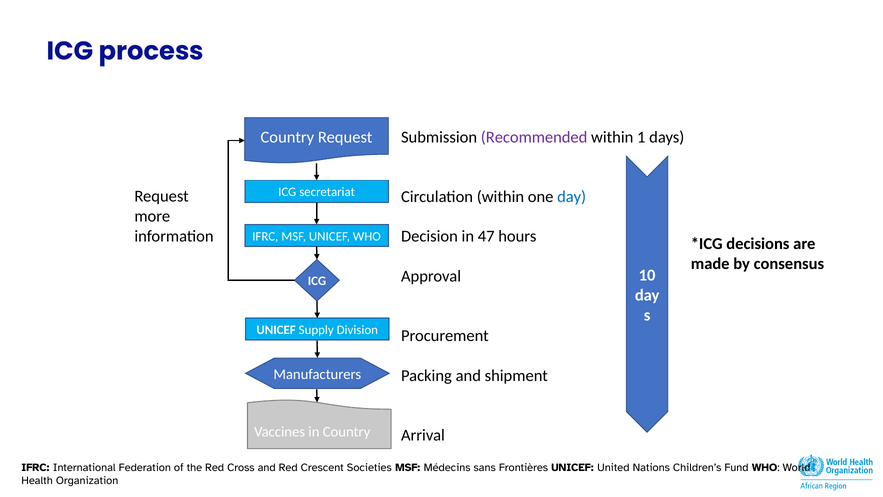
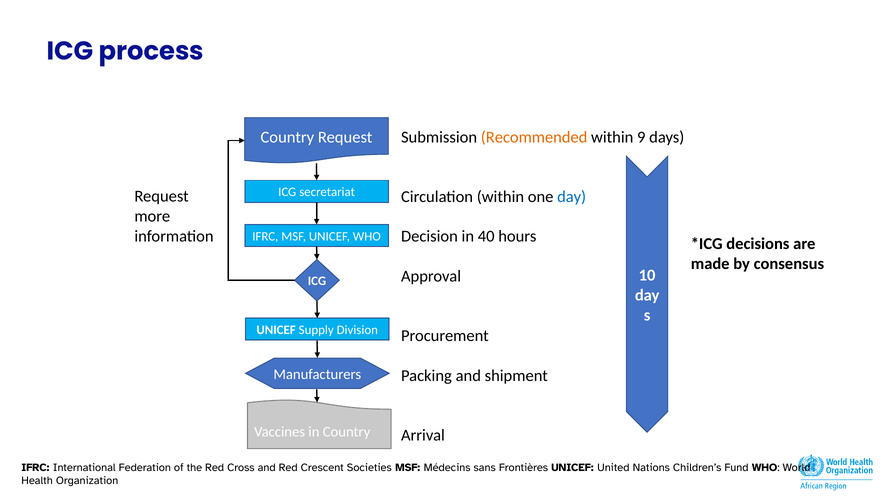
Recommended colour: purple -> orange
1: 1 -> 9
47: 47 -> 40
